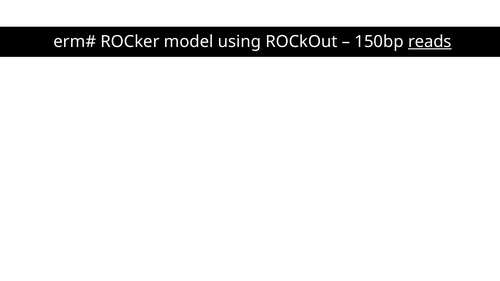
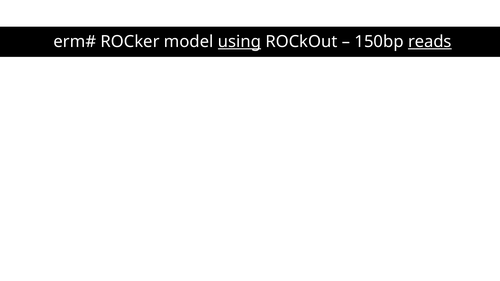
using underline: none -> present
